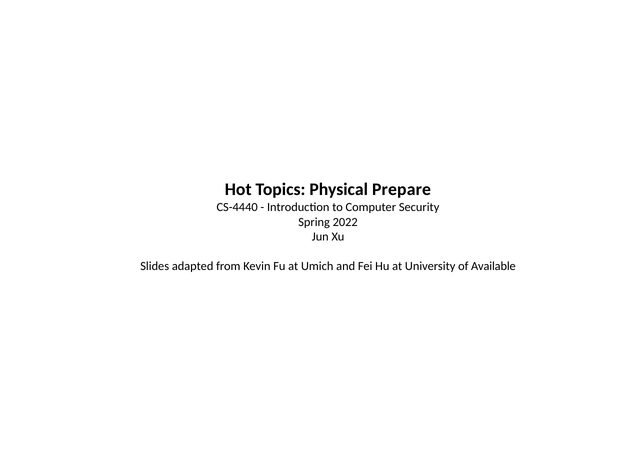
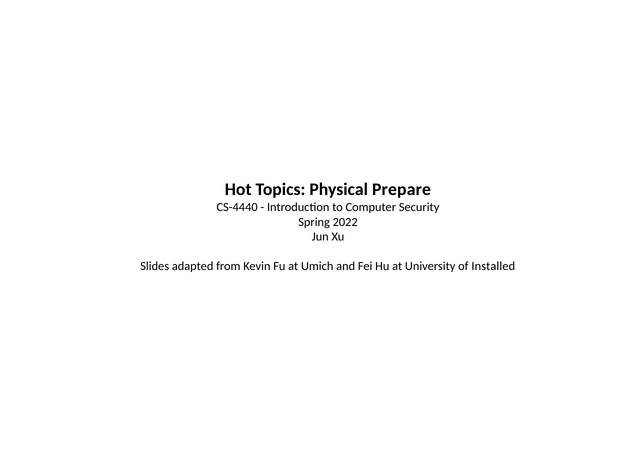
Available: Available -> Installed
